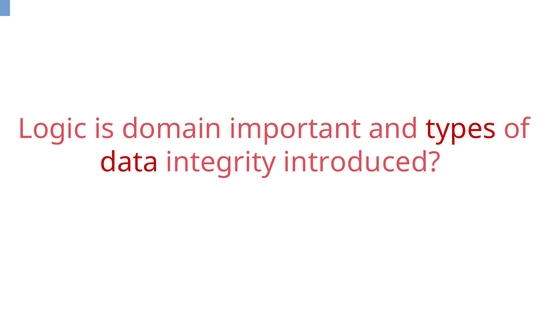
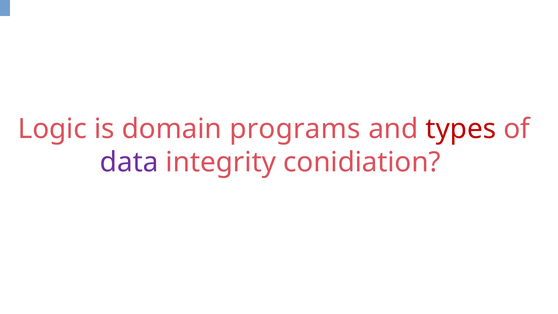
important: important -> programs
data colour: red -> purple
introduced: introduced -> conidiation
